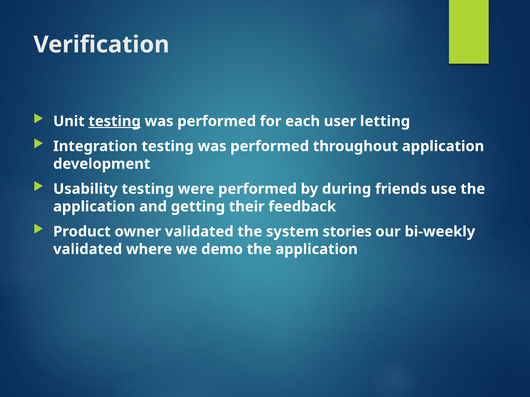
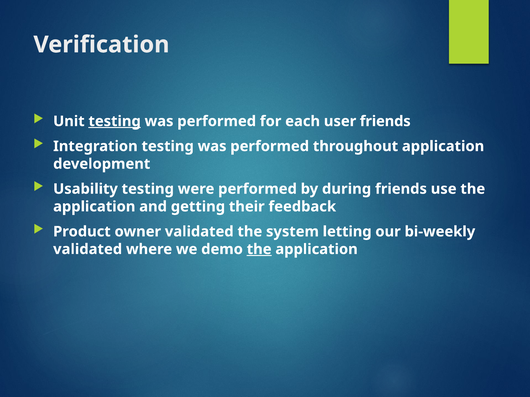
user letting: letting -> friends
stories: stories -> letting
the at (259, 250) underline: none -> present
